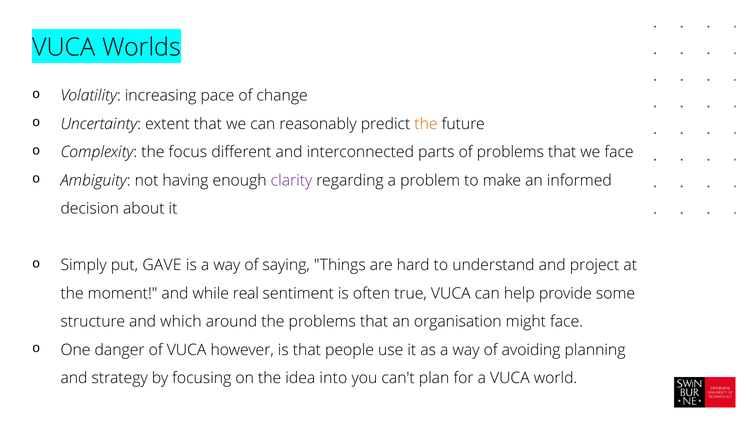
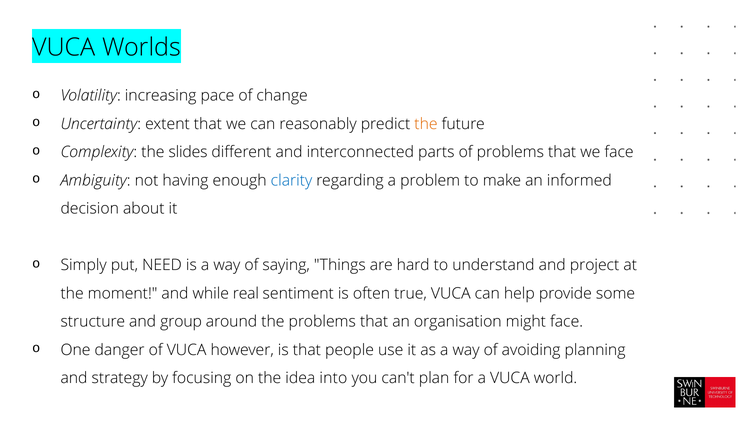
focus: focus -> slides
clarity colour: purple -> blue
GAVE: GAVE -> NEED
which: which -> group
